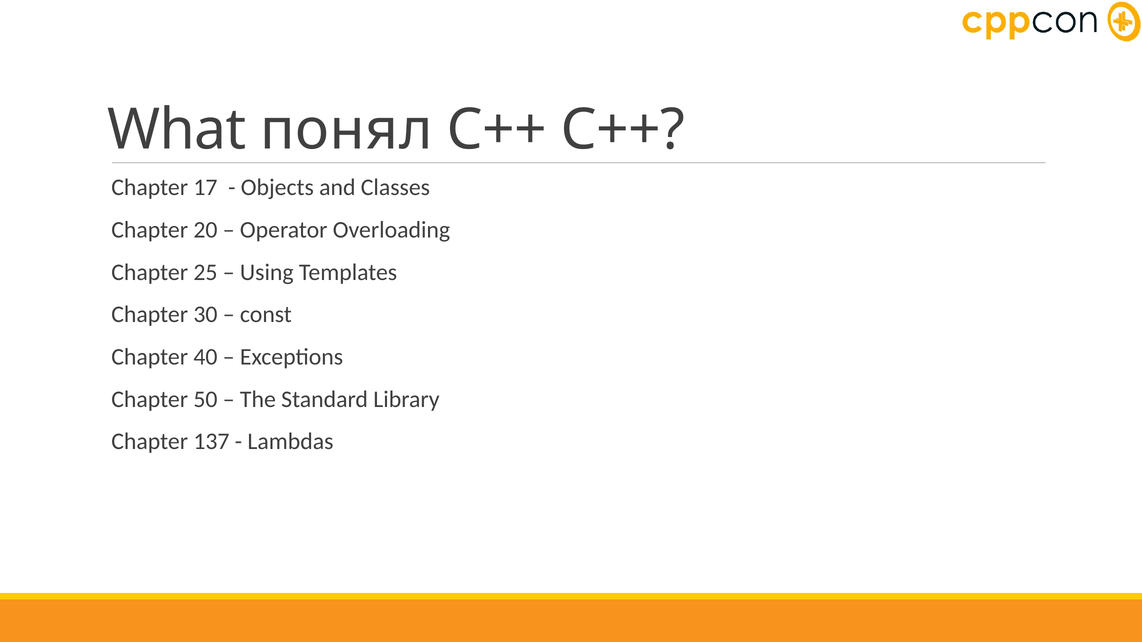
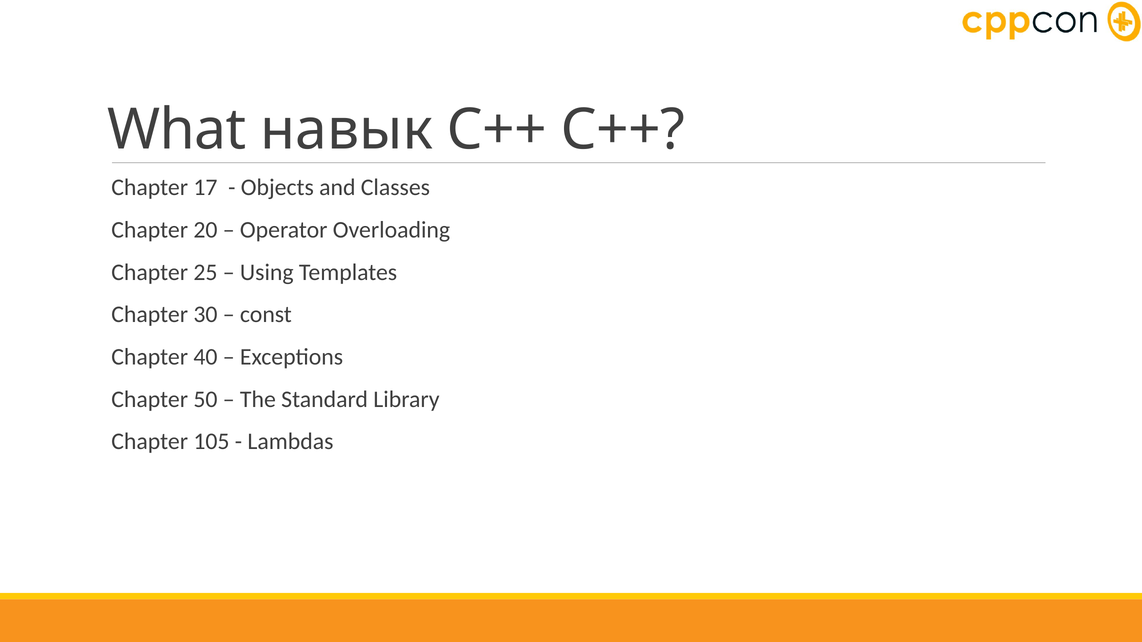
понял: понял -> навык
137: 137 -> 105
